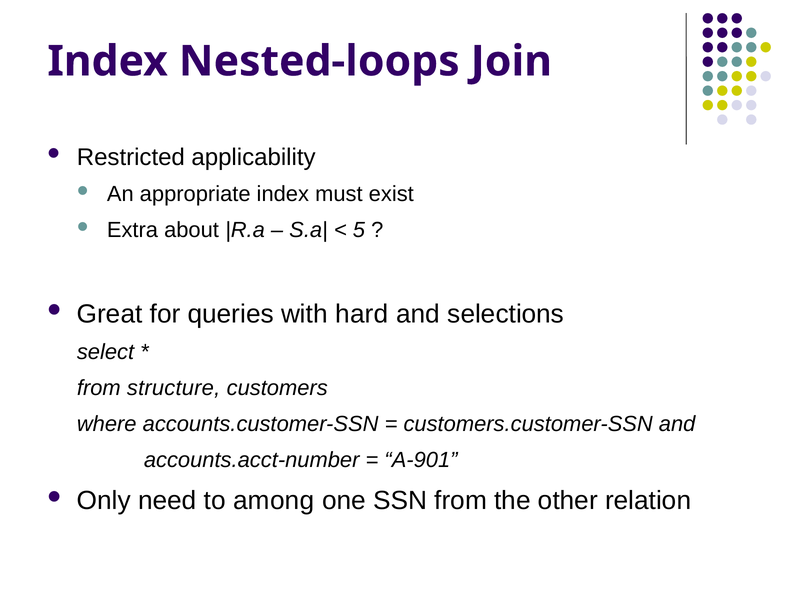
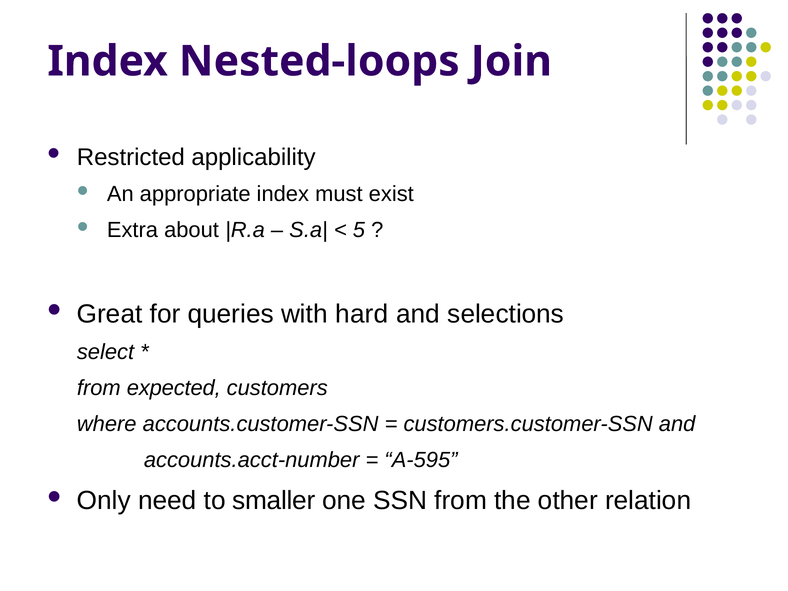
structure: structure -> expected
A-901: A-901 -> A-595
among: among -> smaller
